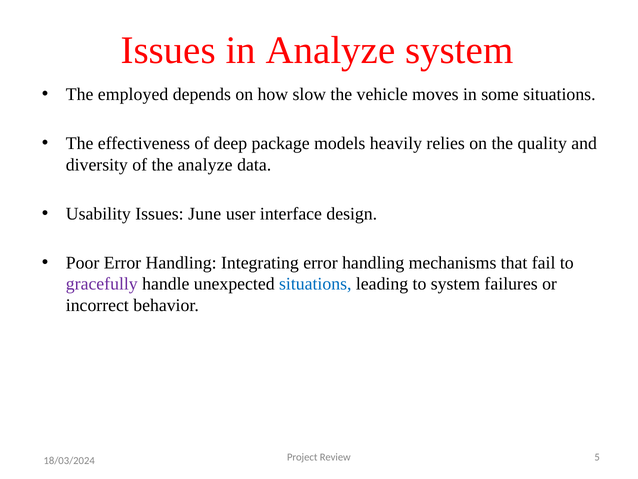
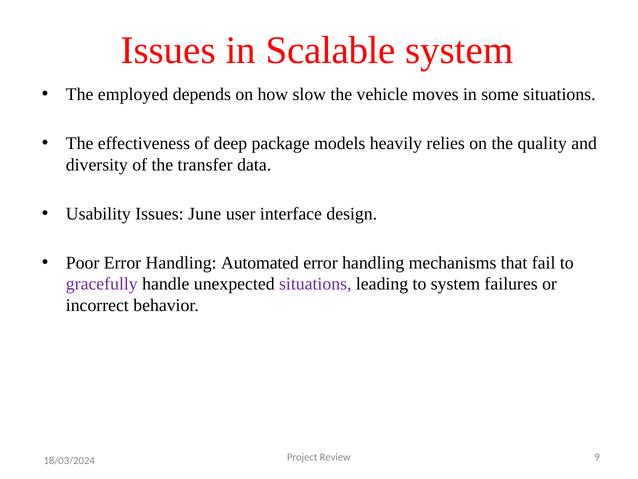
in Analyze: Analyze -> Scalable
the analyze: analyze -> transfer
Integrating: Integrating -> Automated
situations at (315, 284) colour: blue -> purple
5: 5 -> 9
